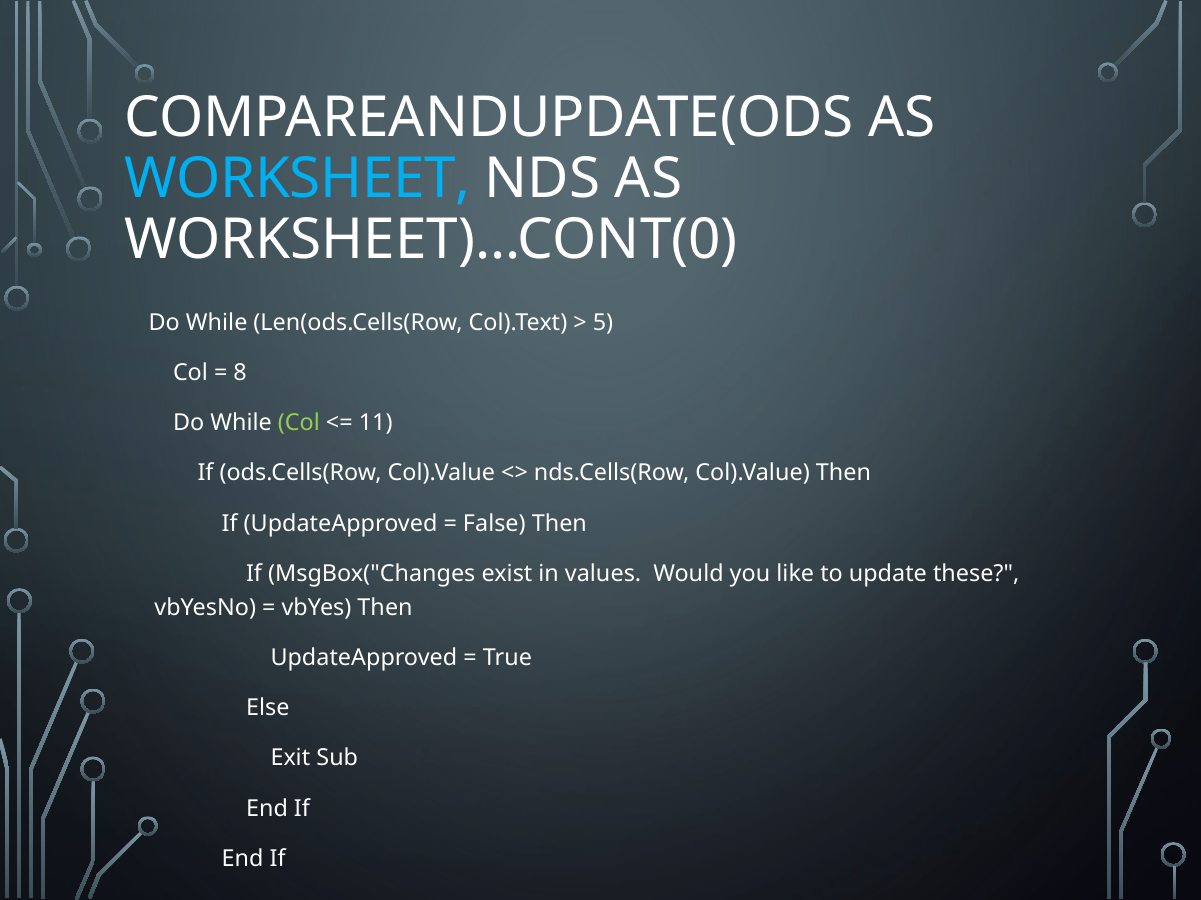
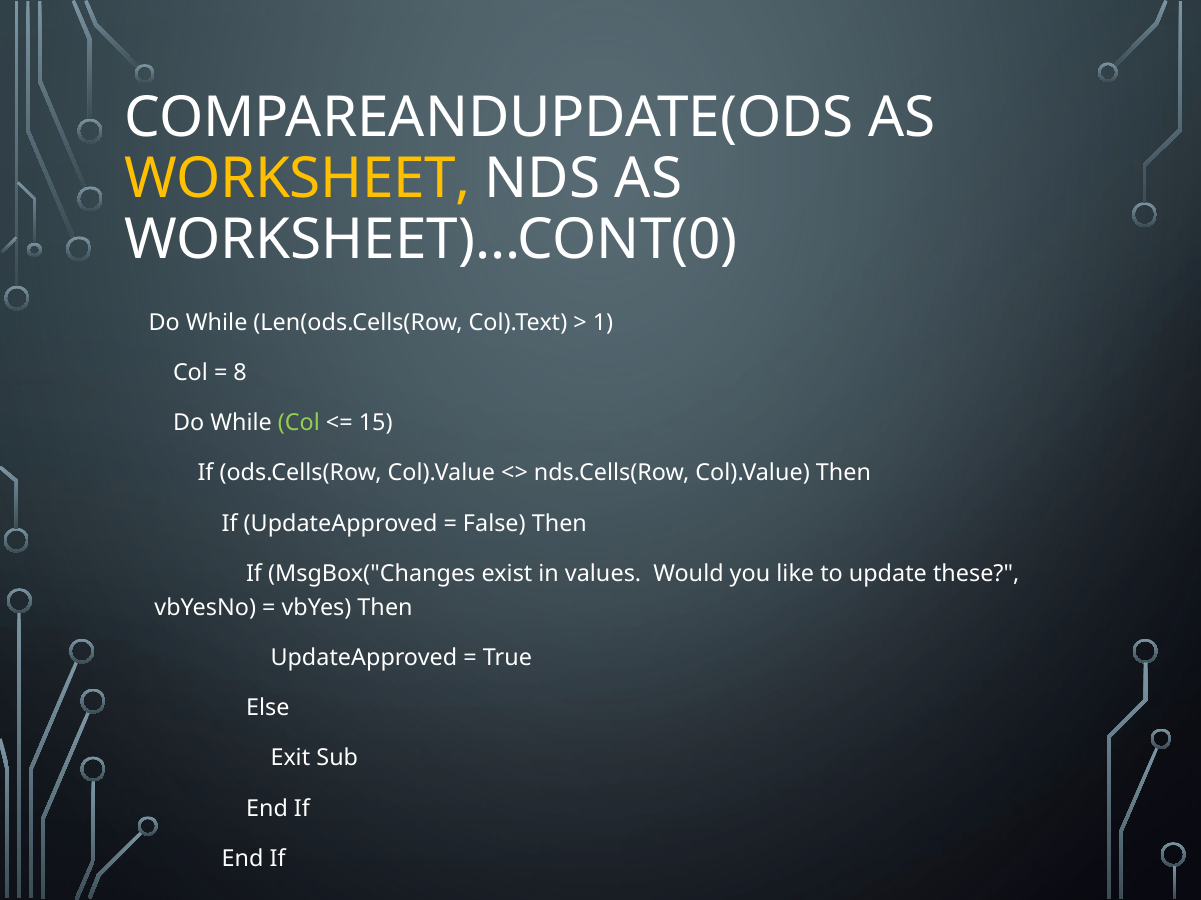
WORKSHEET colour: light blue -> yellow
5: 5 -> 1
11: 11 -> 15
